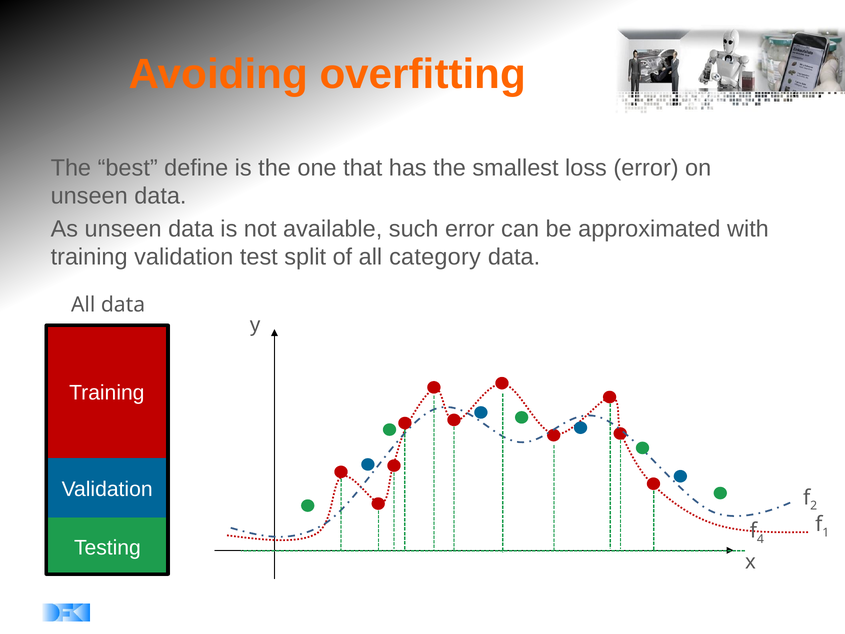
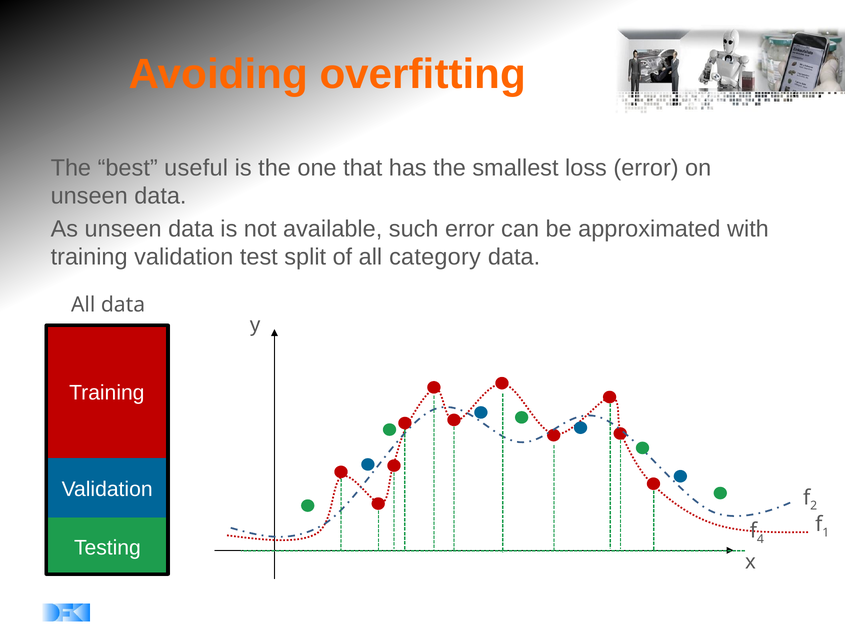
define: define -> useful
